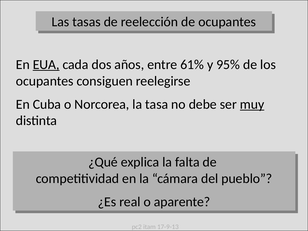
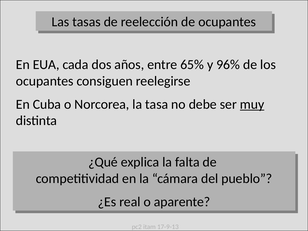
EUA underline: present -> none
61%: 61% -> 65%
95%: 95% -> 96%
